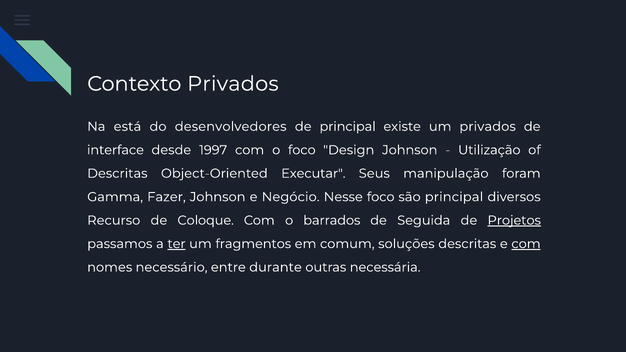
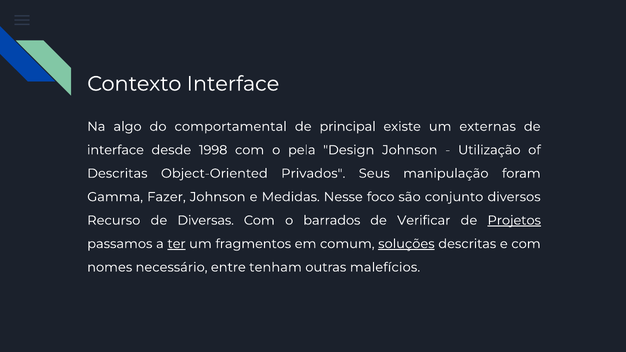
Contexto Privados: Privados -> Interface
está: está -> algo
desenvolvedores: desenvolvedores -> comportamental
um privados: privados -> externas
1997: 1997 -> 1998
o foco: foco -> pela
Executar: Executar -> Privados
Negócio: Negócio -> Medidas
são principal: principal -> conjunto
Coloque: Coloque -> Diversas
Seguida: Seguida -> Verificar
soluções underline: none -> present
com at (526, 244) underline: present -> none
durante: durante -> tenham
necessária: necessária -> malefícios
